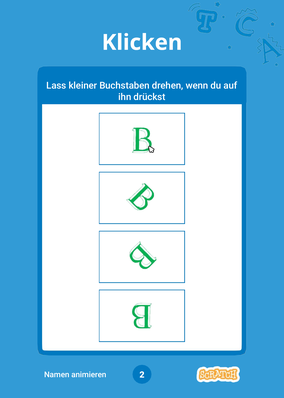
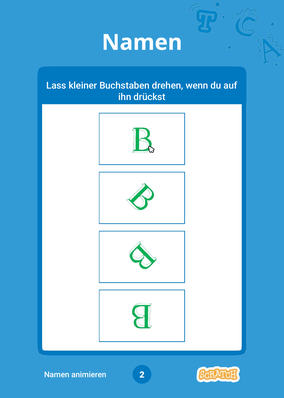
Klicken at (142, 42): Klicken -> Namen
